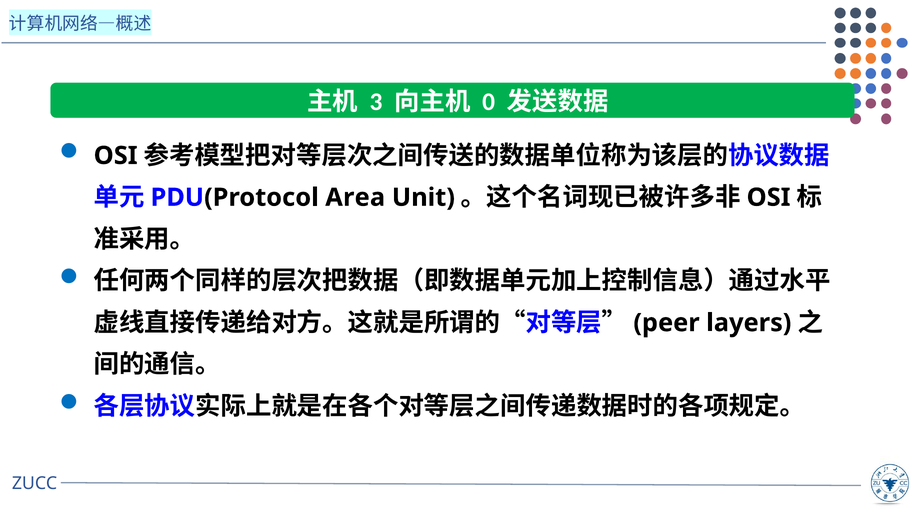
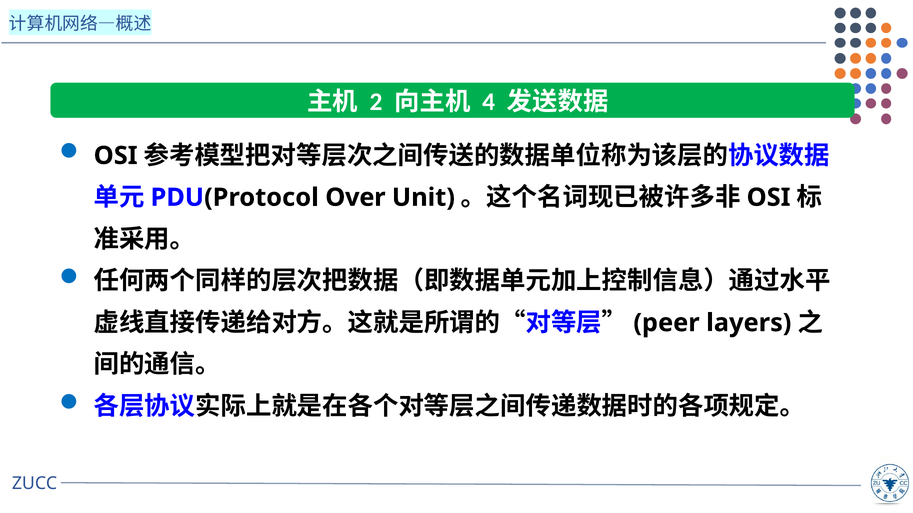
3: 3 -> 2
0: 0 -> 4
Area: Area -> Over
